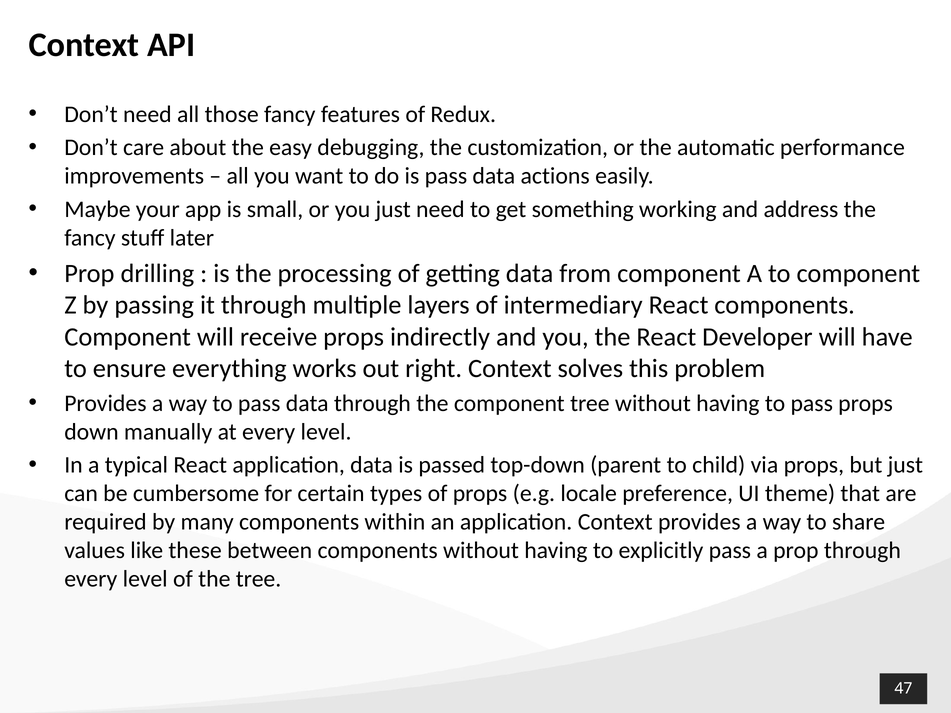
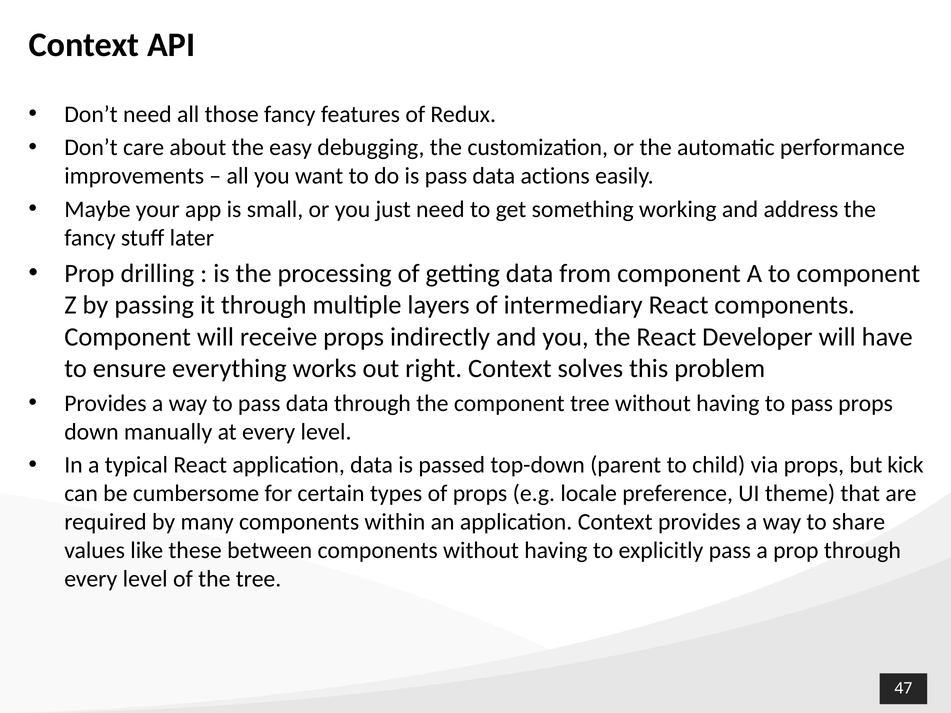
but just: just -> kick
